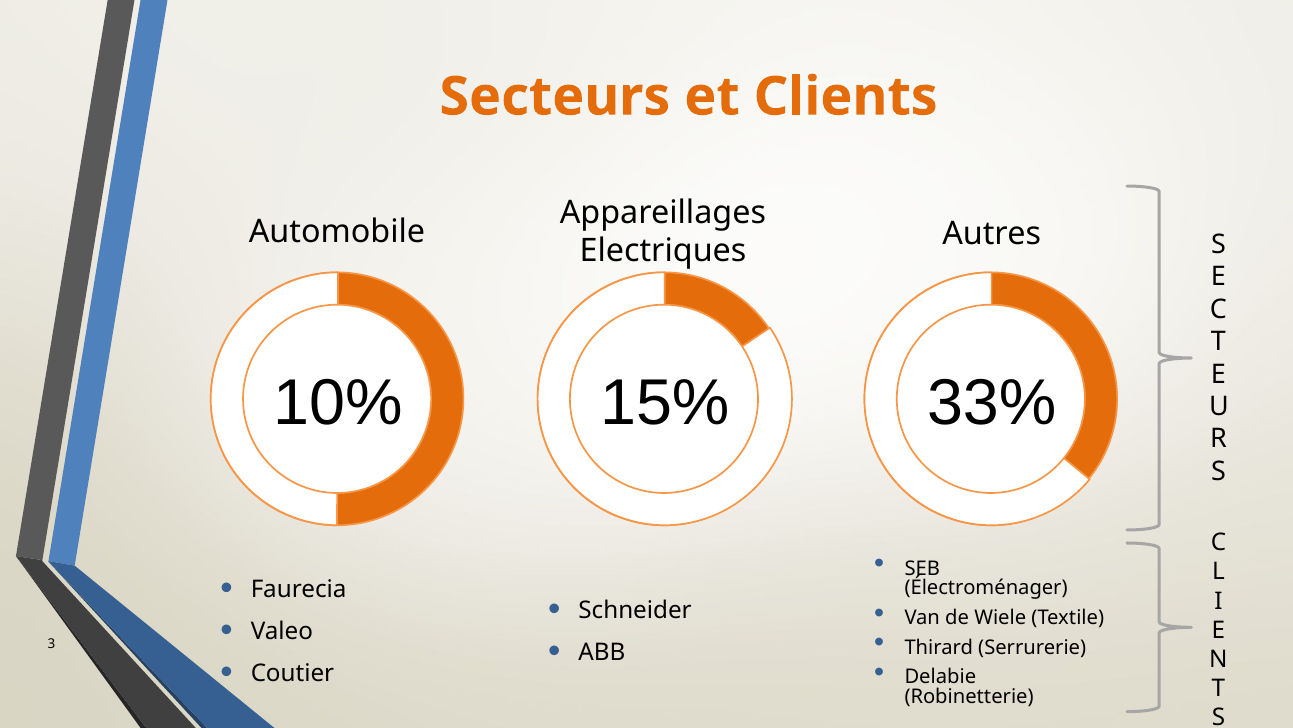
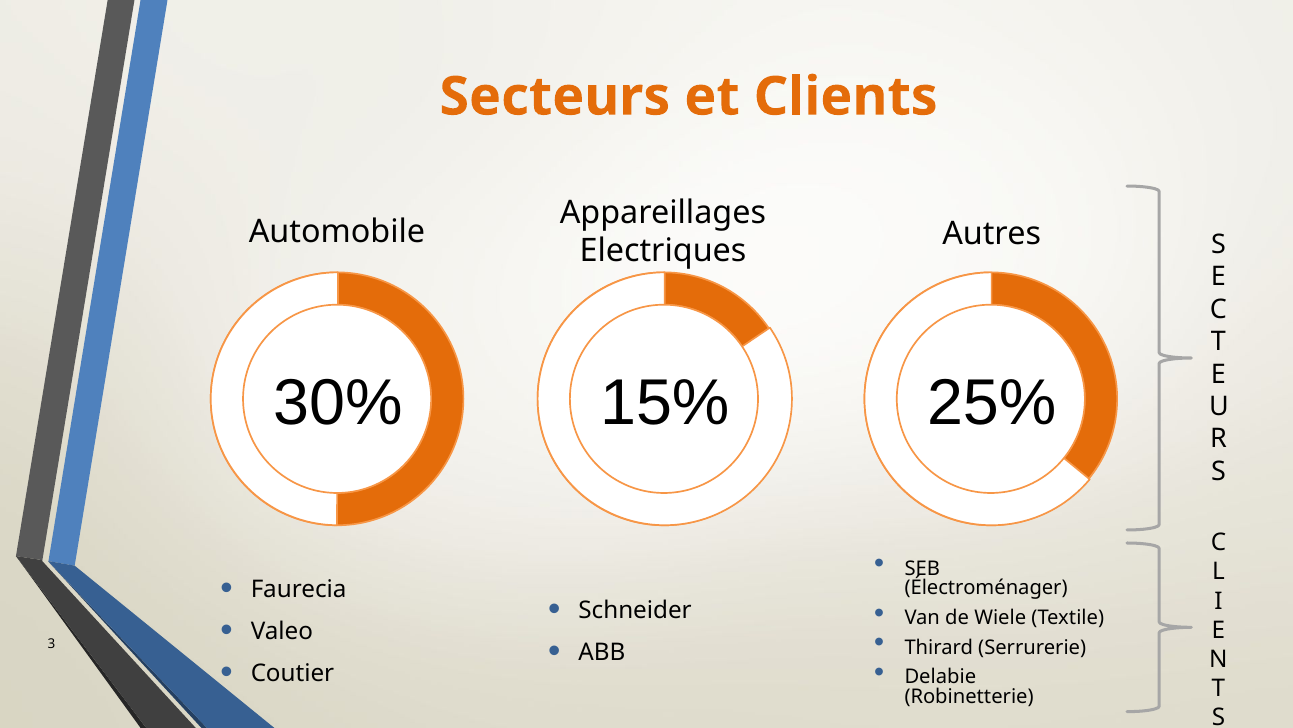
10%: 10% -> 30%
33%: 33% -> 25%
